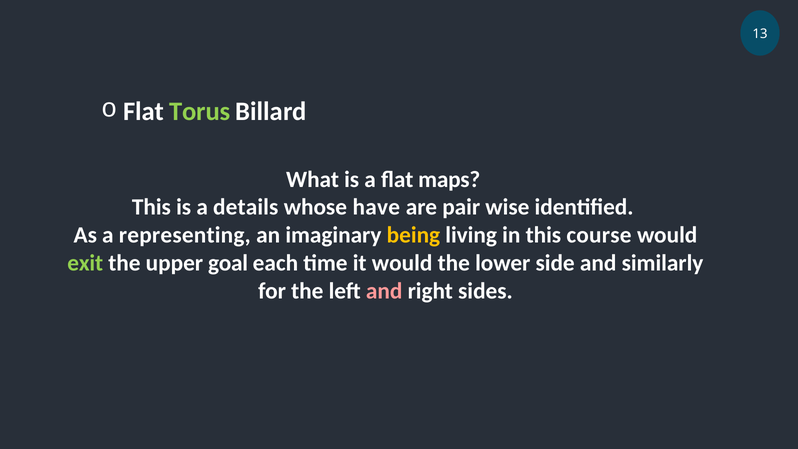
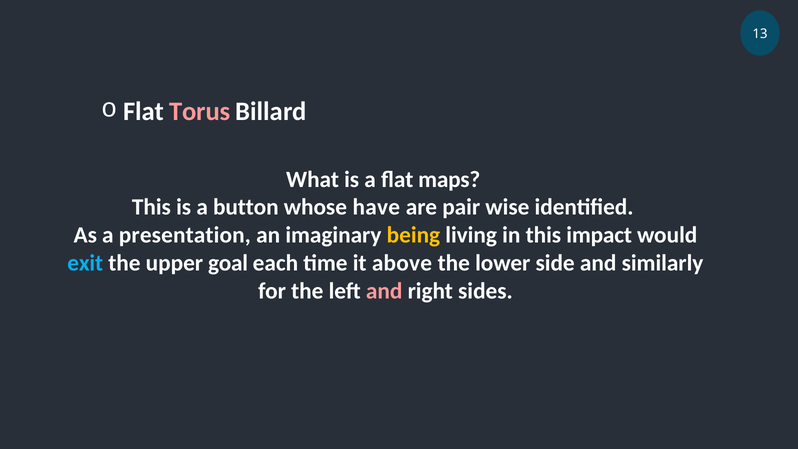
Torus colour: light green -> pink
details: details -> button
representing: representing -> presentation
course: course -> impact
exit colour: light green -> light blue
it would: would -> above
